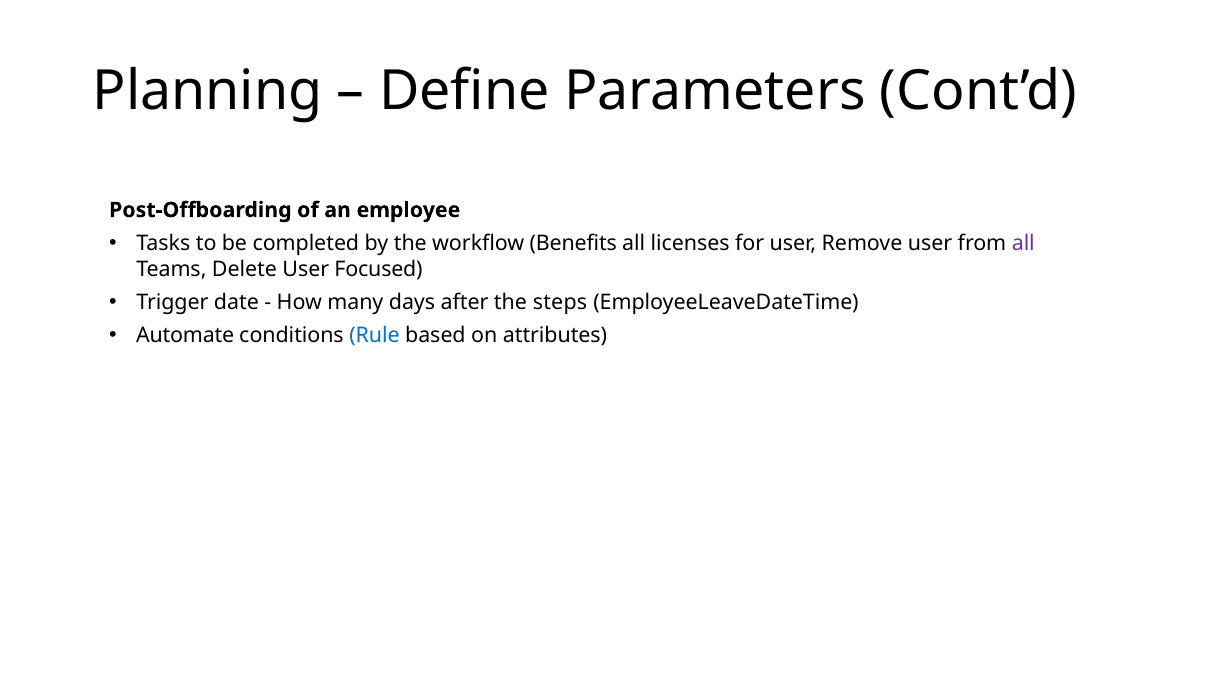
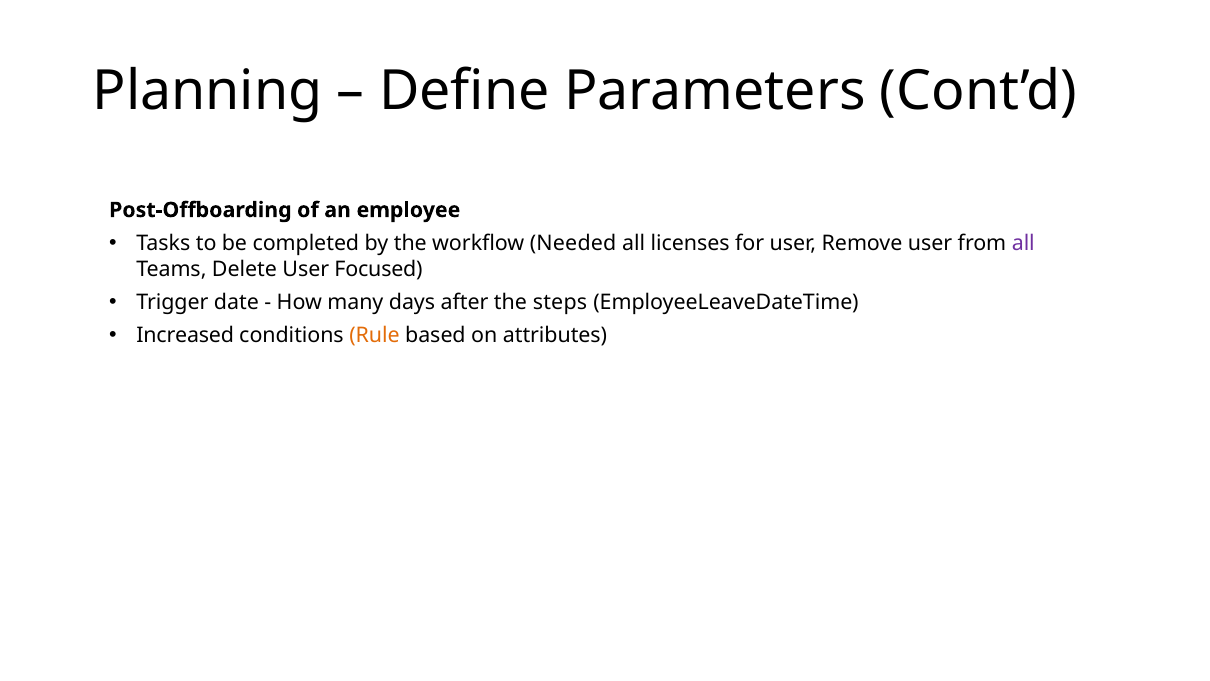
Benefits: Benefits -> Needed
Automate: Automate -> Increased
Rule colour: blue -> orange
